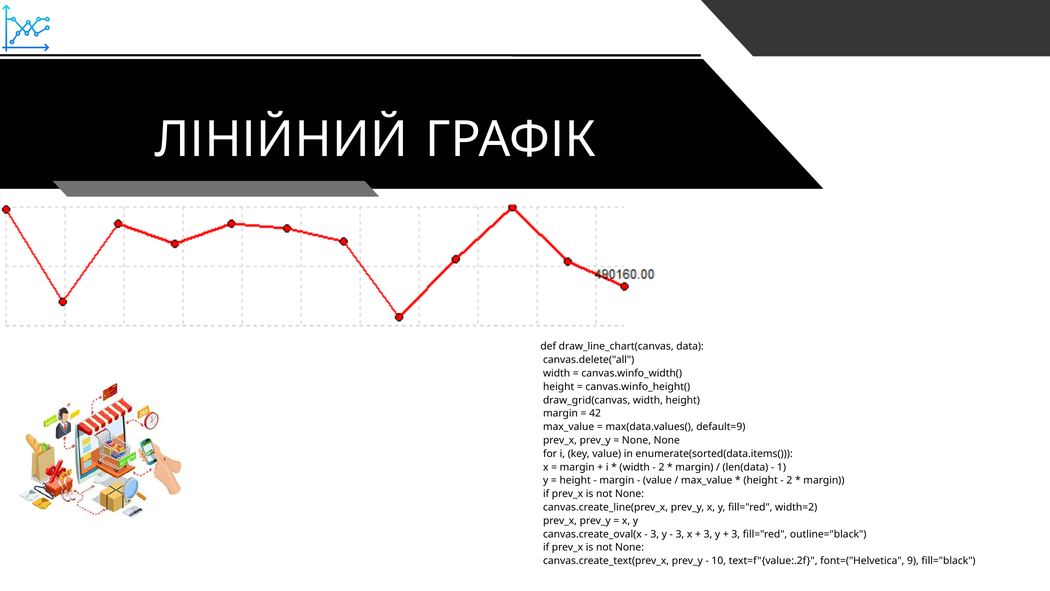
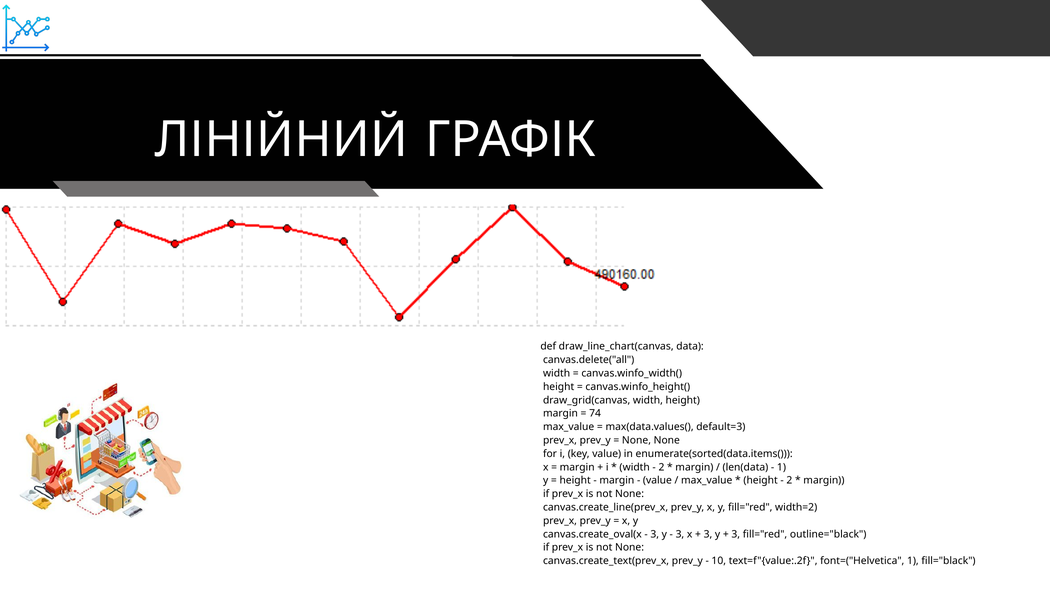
42: 42 -> 74
default=9: default=9 -> default=3
font=("Helvetica 9: 9 -> 1
